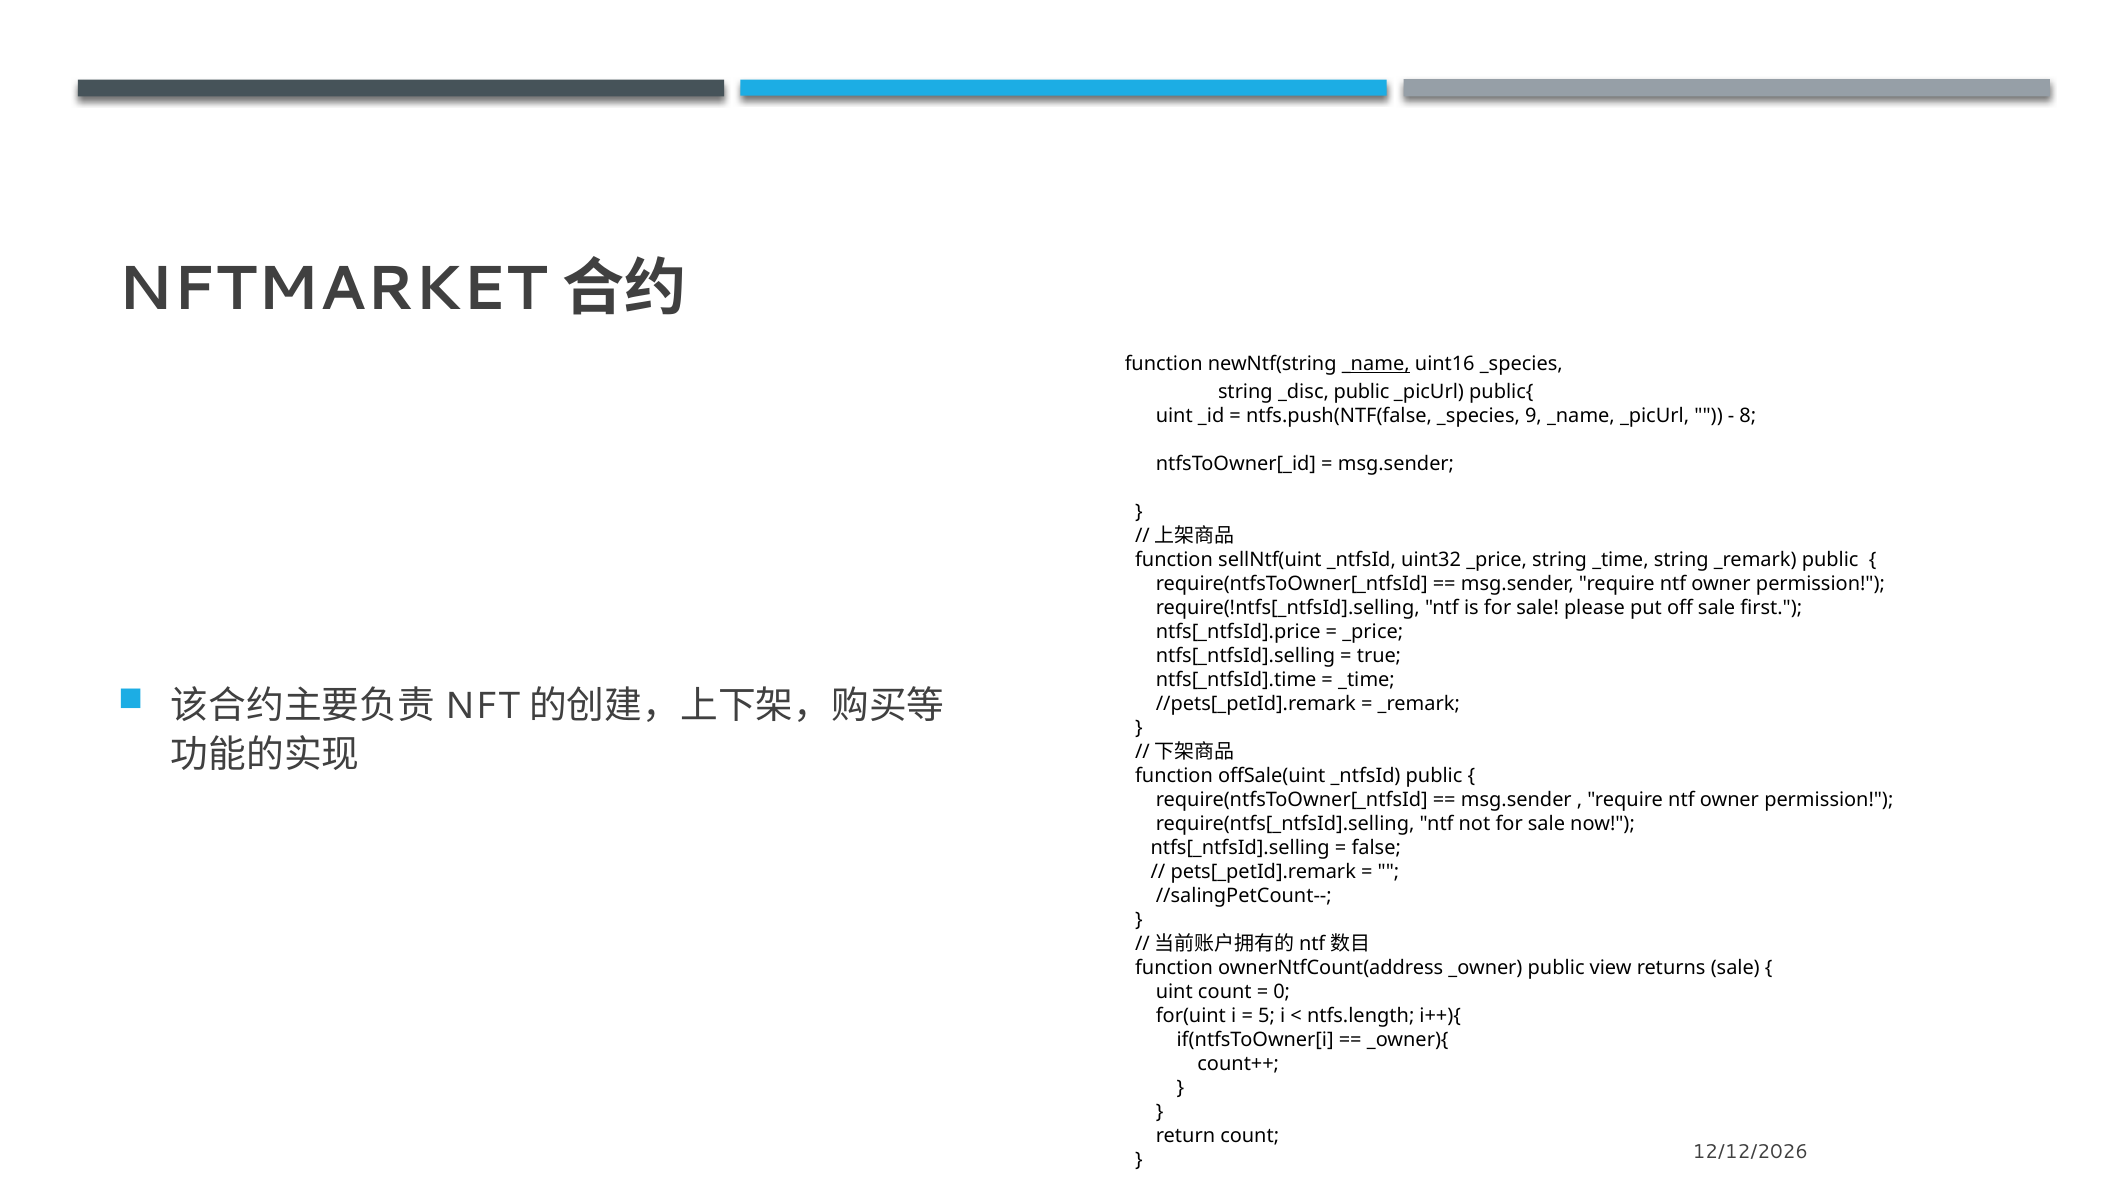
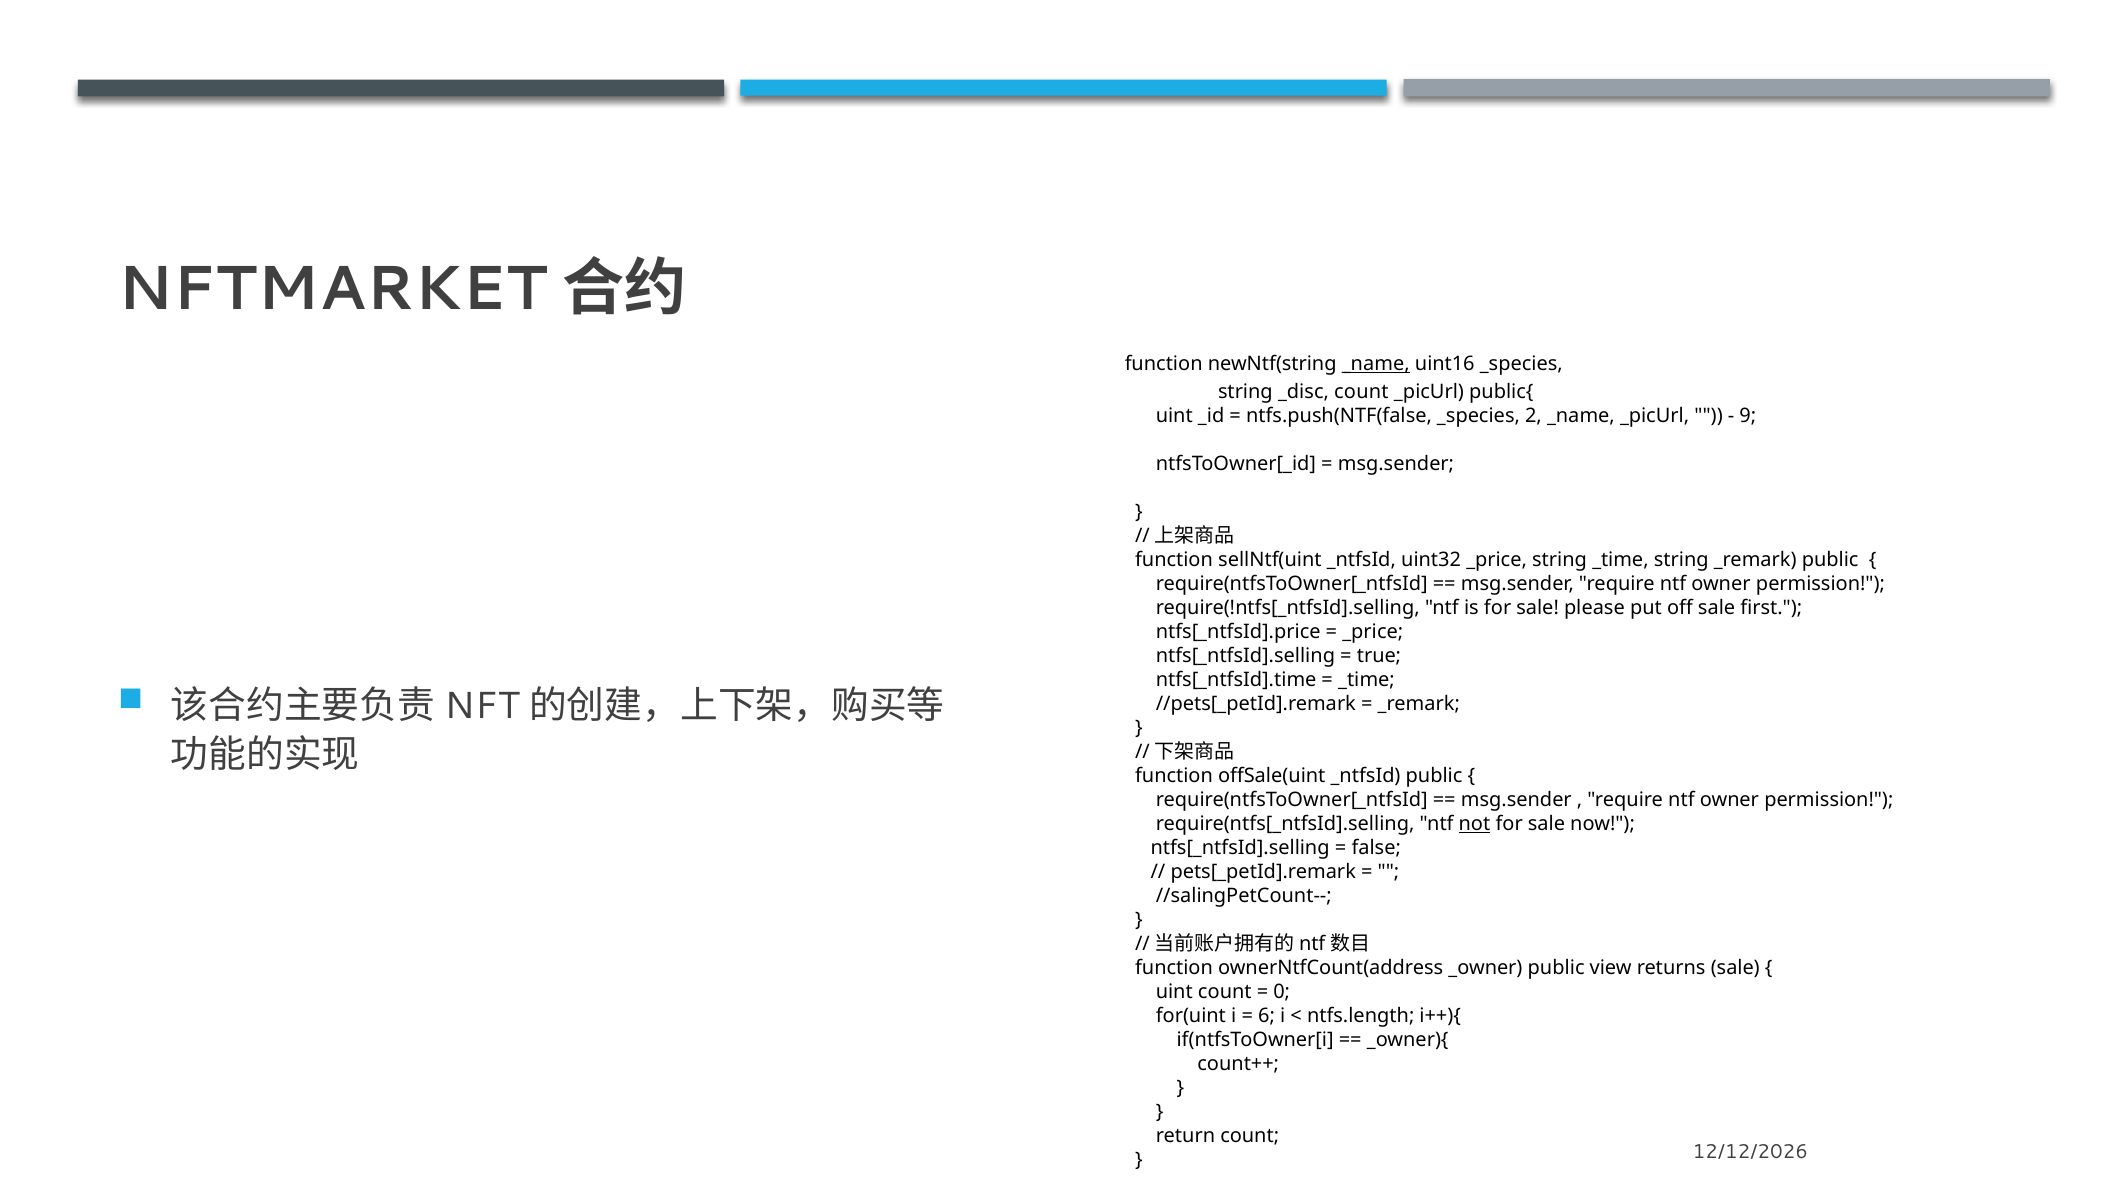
_disc public: public -> count
9: 9 -> 2
8: 8 -> 9
not underline: none -> present
5: 5 -> 6
